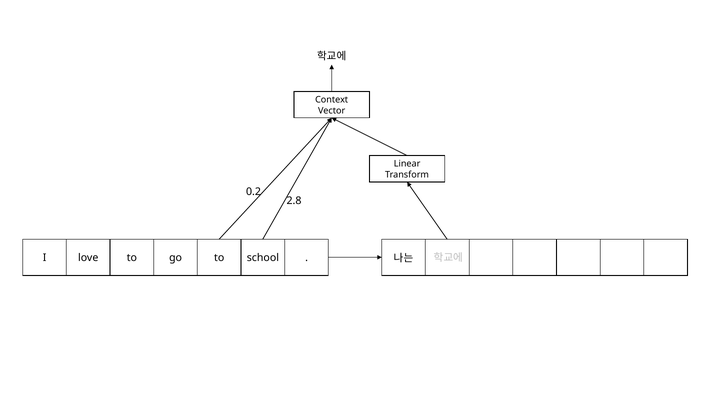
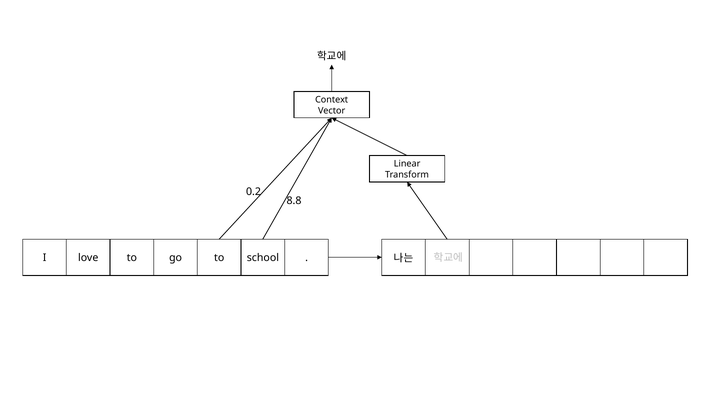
2.8: 2.8 -> 8.8
